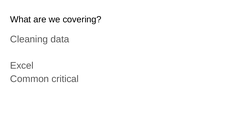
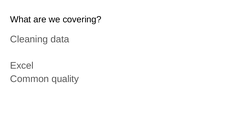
critical: critical -> quality
